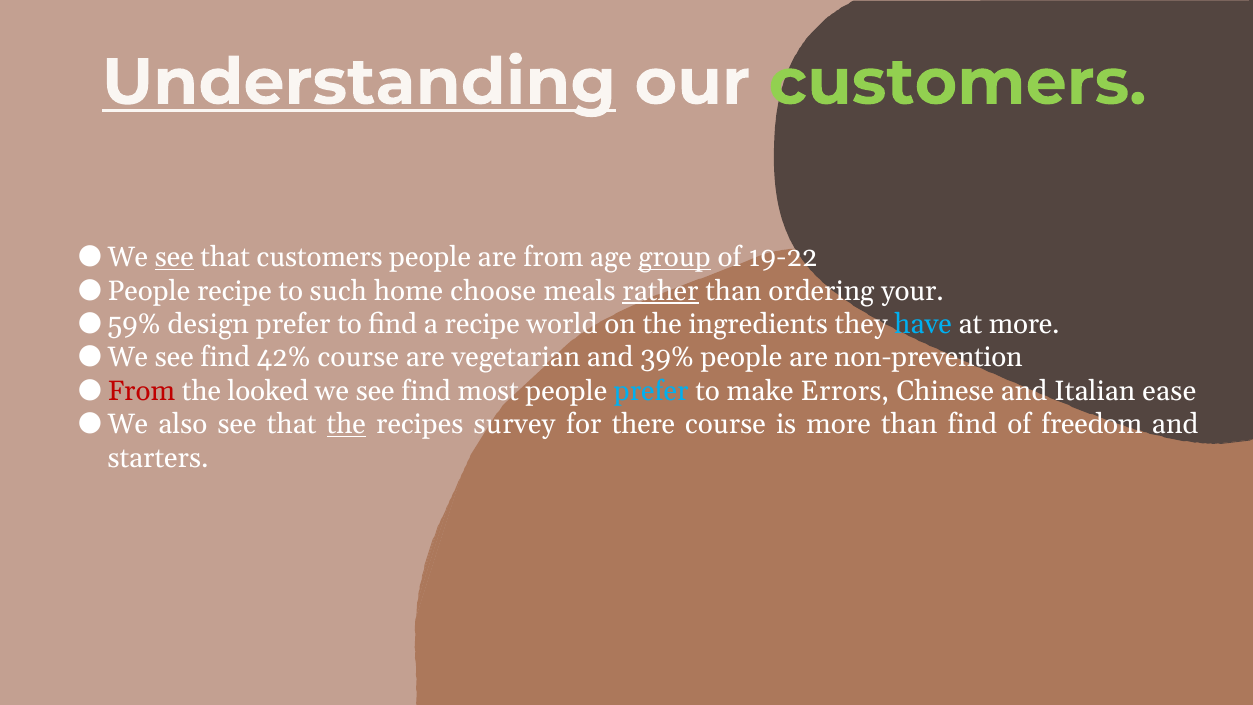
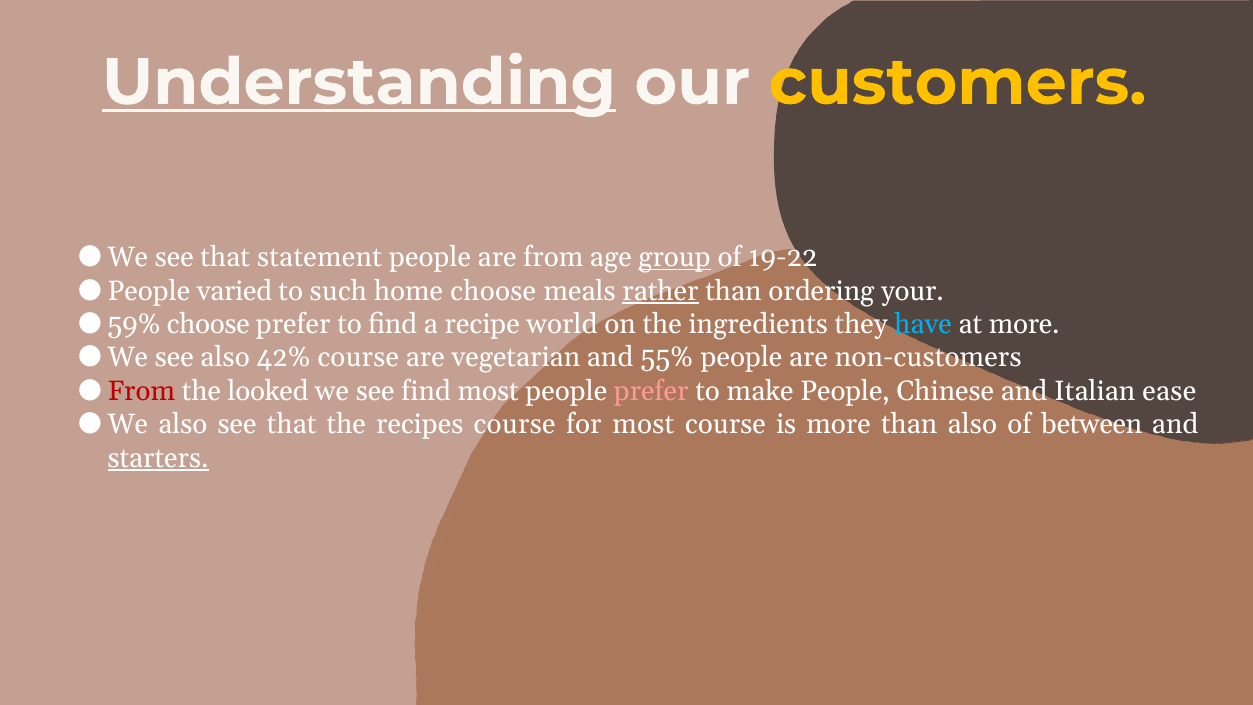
customers at (957, 82) colour: light green -> yellow
see at (174, 257) underline: present -> none
that customers: customers -> statement
People recipe: recipe -> varied
59% design: design -> choose
find at (225, 358): find -> also
39%: 39% -> 55%
non-prevention: non-prevention -> non-customers
prefer at (651, 391) colour: light blue -> pink
make Errors: Errors -> People
the at (346, 424) underline: present -> none
recipes survey: survey -> course
for there: there -> most
than find: find -> also
freedom: freedom -> between
starters underline: none -> present
